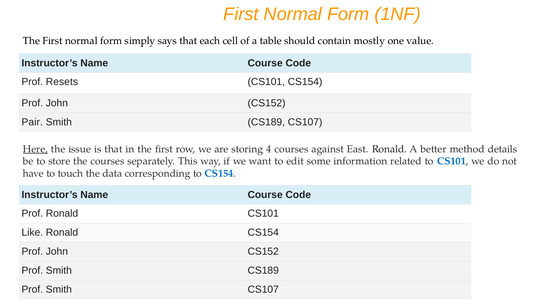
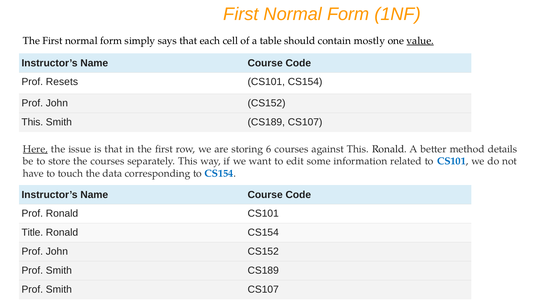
value underline: none -> present
Pair at (32, 122): Pair -> This
4: 4 -> 6
against East: East -> This
Like: Like -> Title
